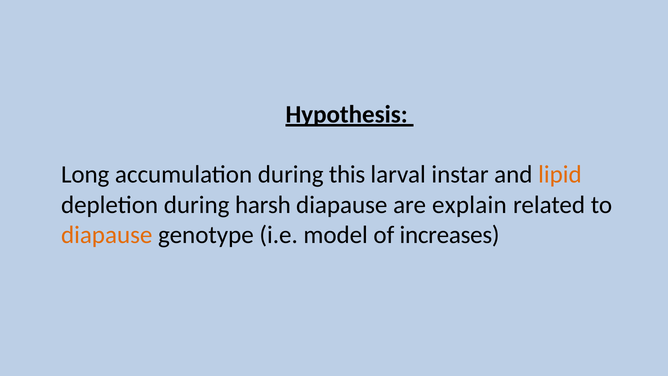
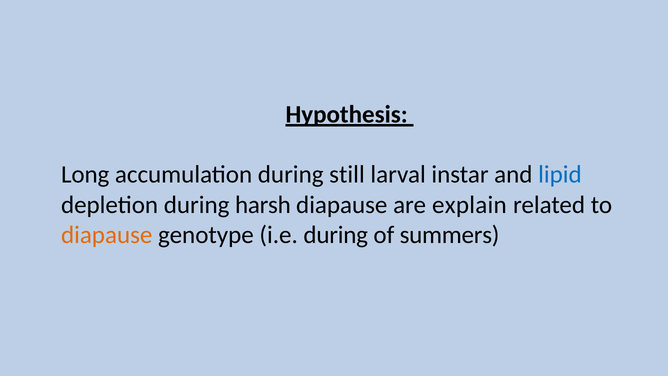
this: this -> still
lipid colour: orange -> blue
i.e model: model -> during
increases: increases -> summers
